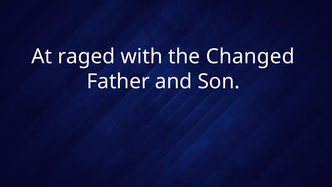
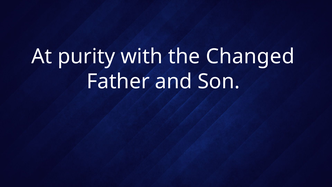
raged: raged -> purity
